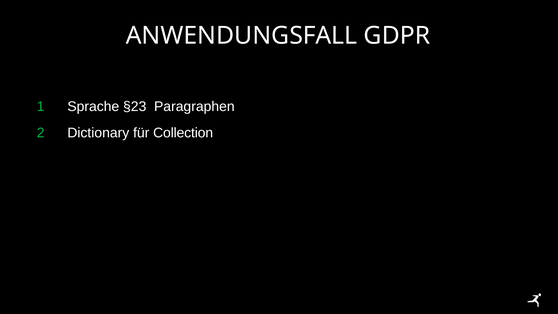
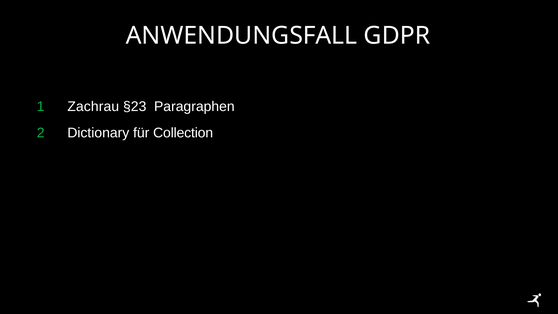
Sprache: Sprache -> Zachrau
